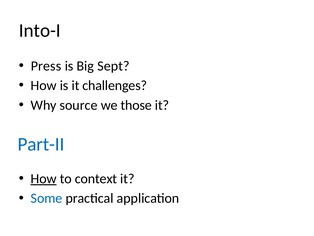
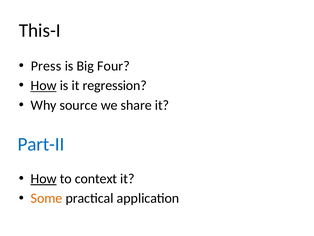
Into-I: Into-I -> This-I
Sept: Sept -> Four
How at (44, 85) underline: none -> present
challenges: challenges -> regression
those: those -> share
Some colour: blue -> orange
